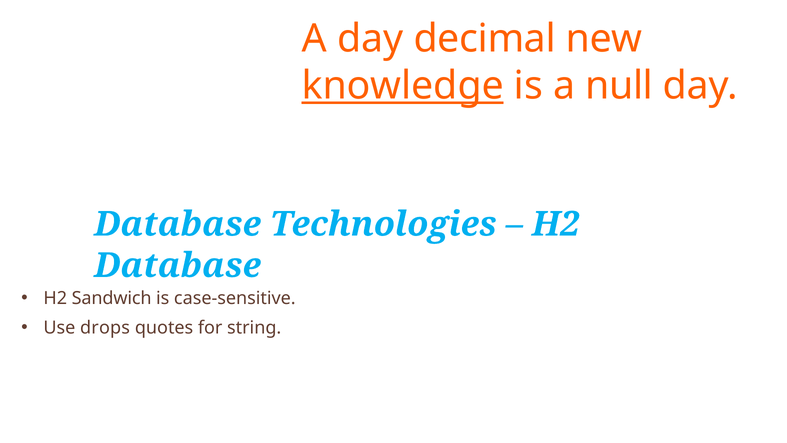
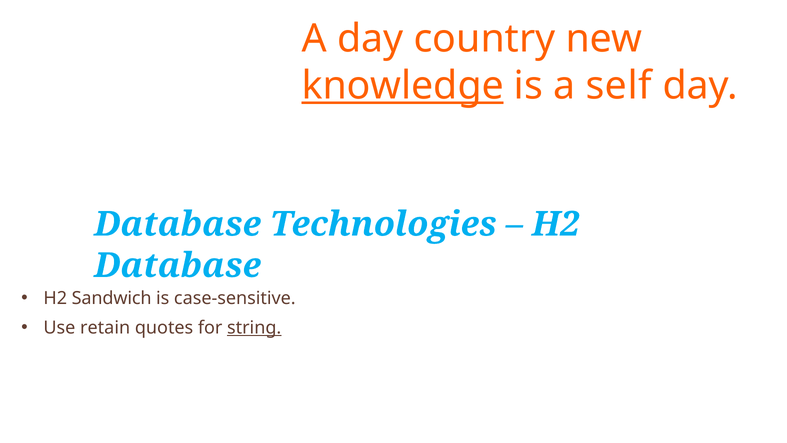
decimal: decimal -> country
null: null -> self
drops: drops -> retain
string underline: none -> present
